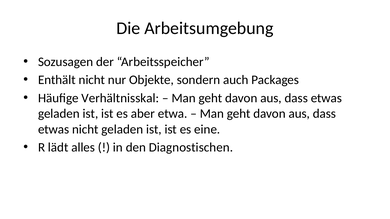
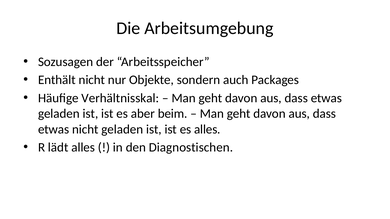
etwa: etwa -> beim
es eine: eine -> alles
